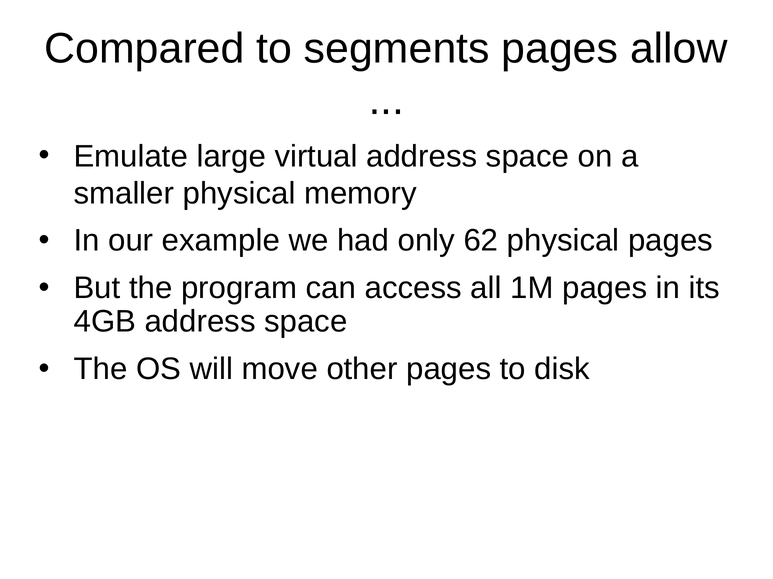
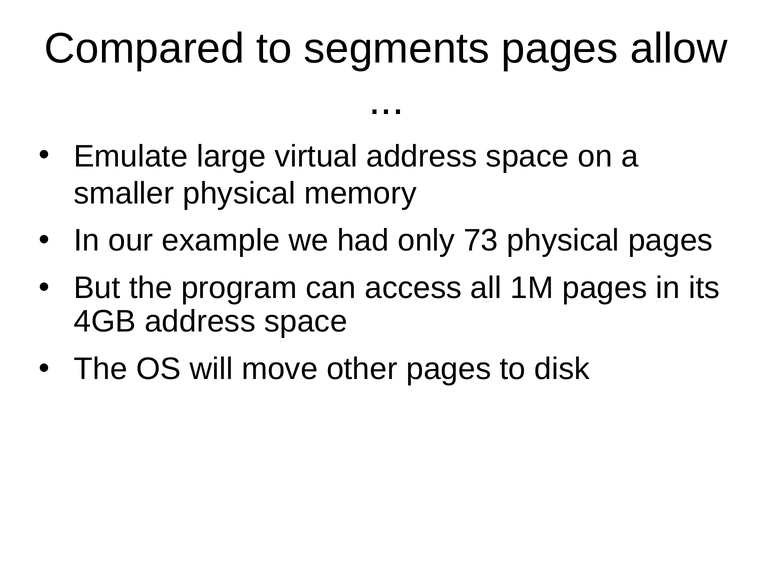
62: 62 -> 73
